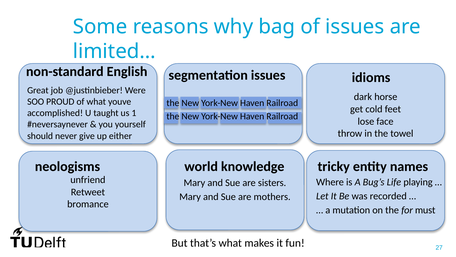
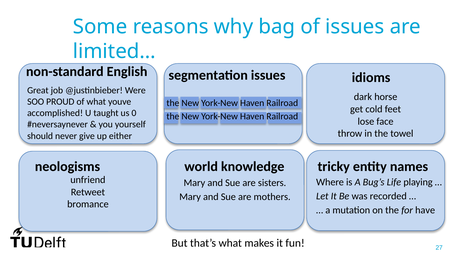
1: 1 -> 0
must: must -> have
